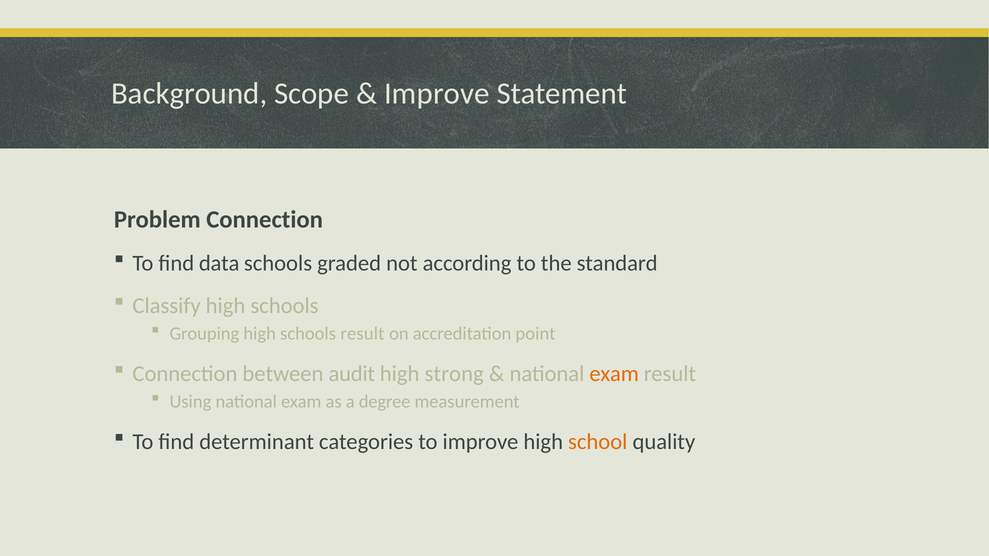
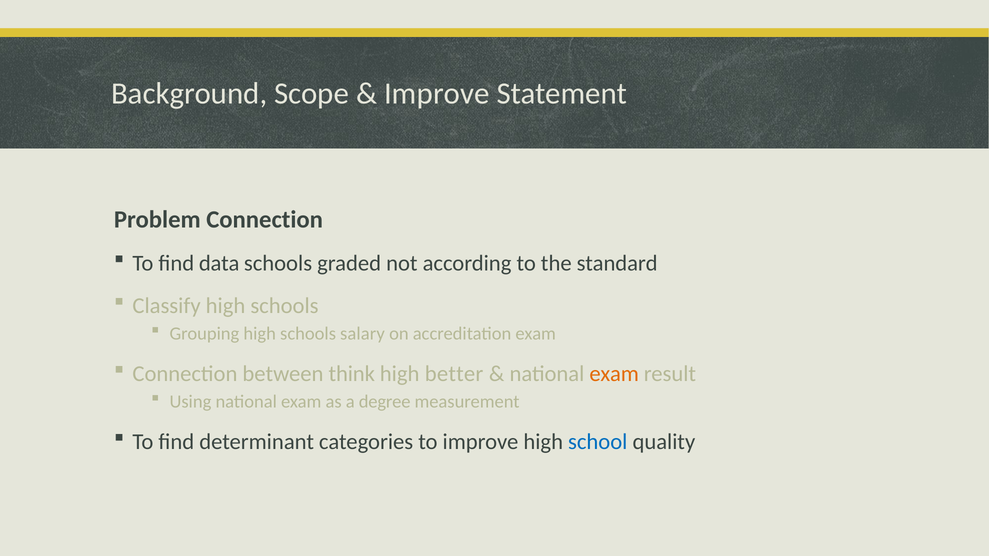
schools result: result -> salary
accreditation point: point -> exam
audit: audit -> think
strong: strong -> better
school colour: orange -> blue
